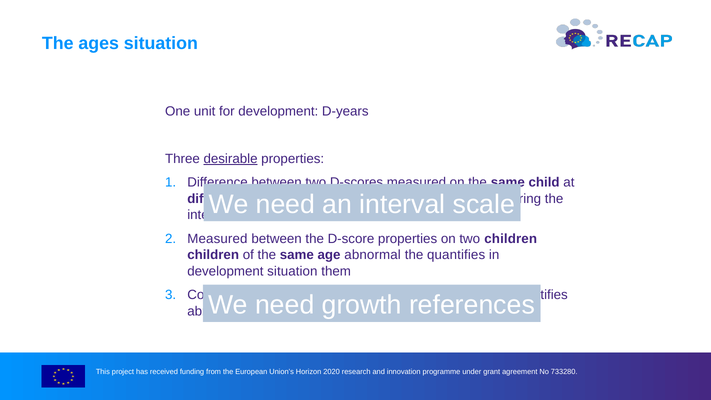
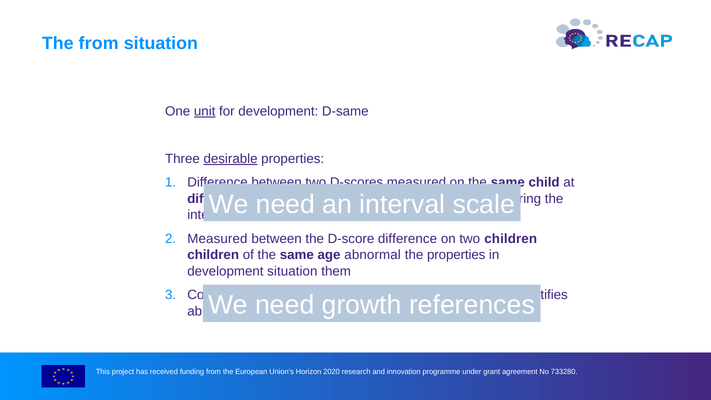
The ages: ages -> from
unit underline: none -> present
D-years: D-years -> D-same
D-score properties: properties -> difference
the quantifies: quantifies -> properties
